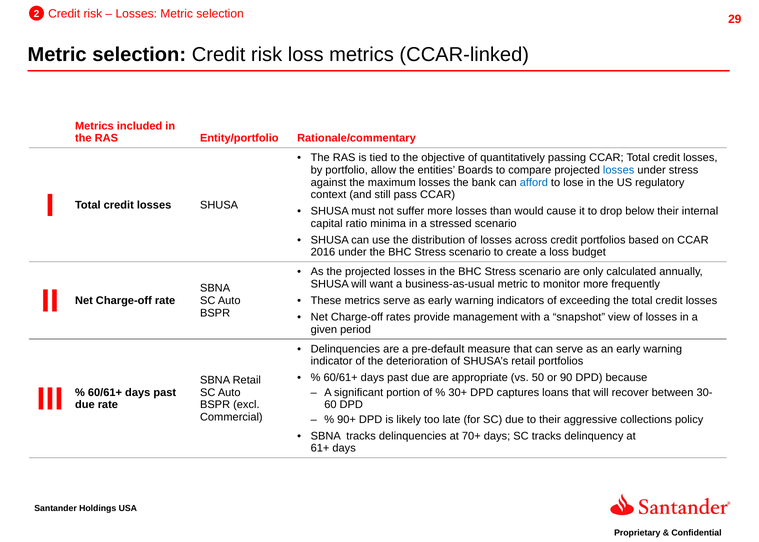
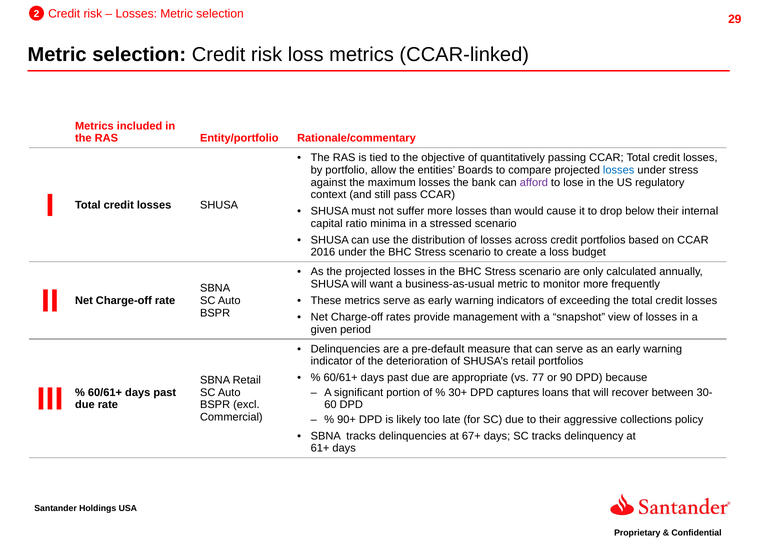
afford colour: blue -> purple
50: 50 -> 77
70+: 70+ -> 67+
